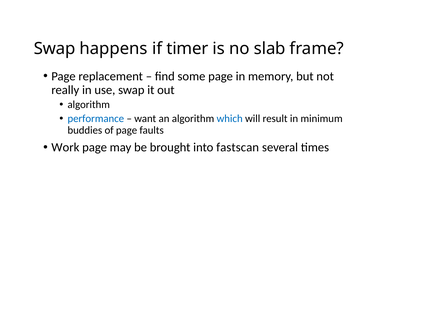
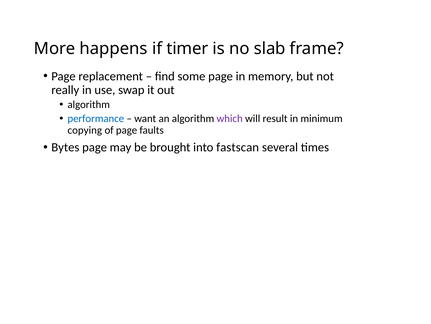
Swap at (55, 48): Swap -> More
which colour: blue -> purple
buddies: buddies -> copying
Work: Work -> Bytes
